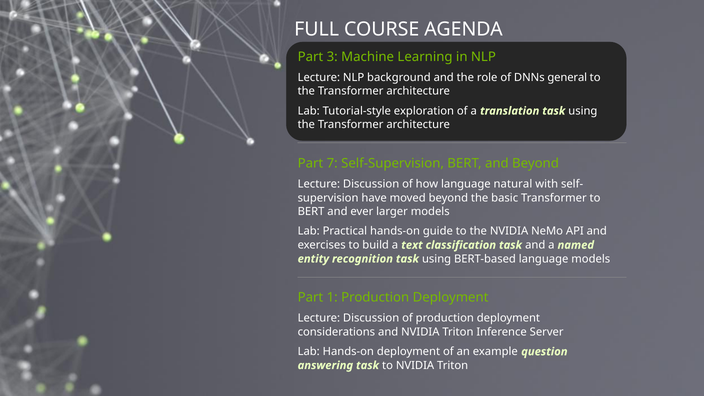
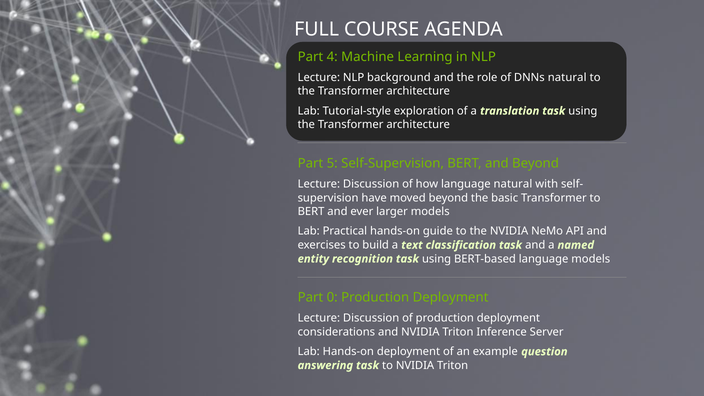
3: 3 -> 4
DNNs general: general -> natural
7: 7 -> 5
1: 1 -> 0
